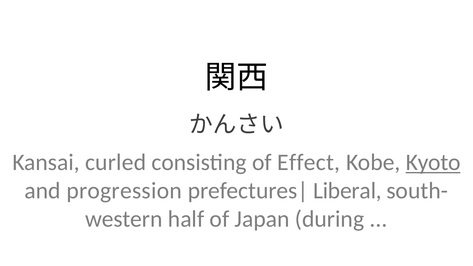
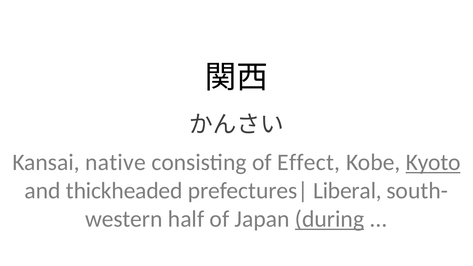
curled: curled -> native
progression: progression -> thickheaded
during underline: none -> present
